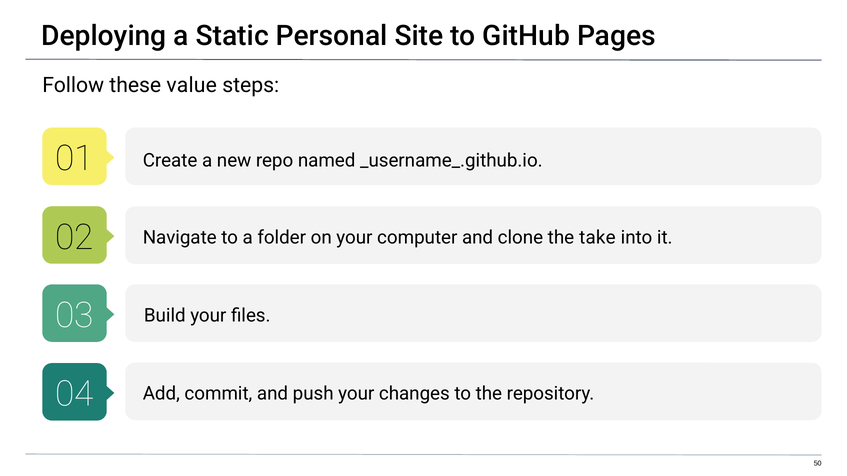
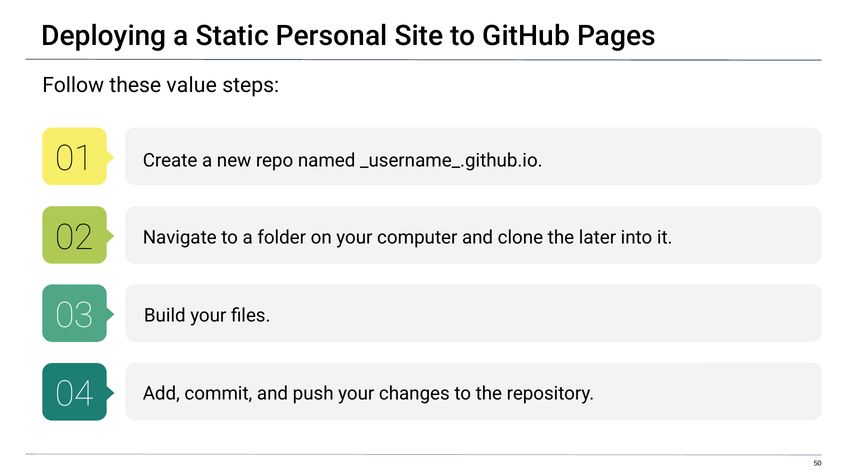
take: take -> later
